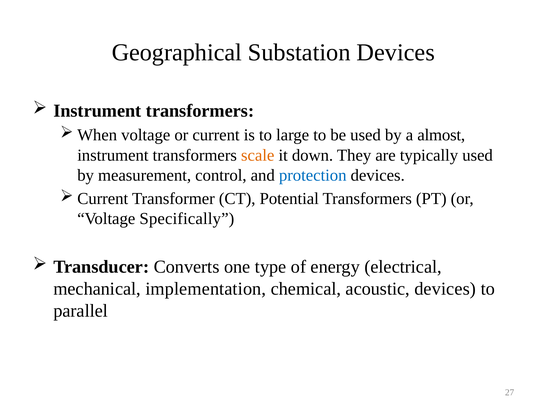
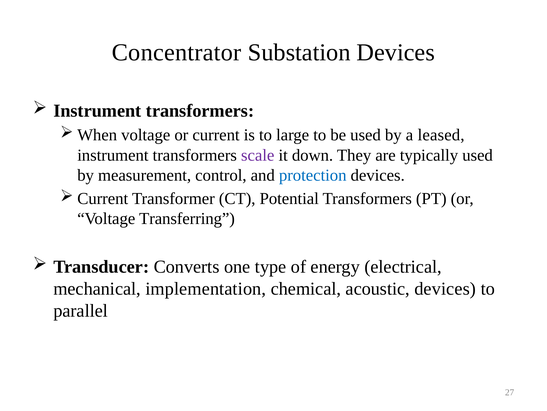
Geographical: Geographical -> Concentrator
almost: almost -> leased
scale colour: orange -> purple
Specifically: Specifically -> Transferring
